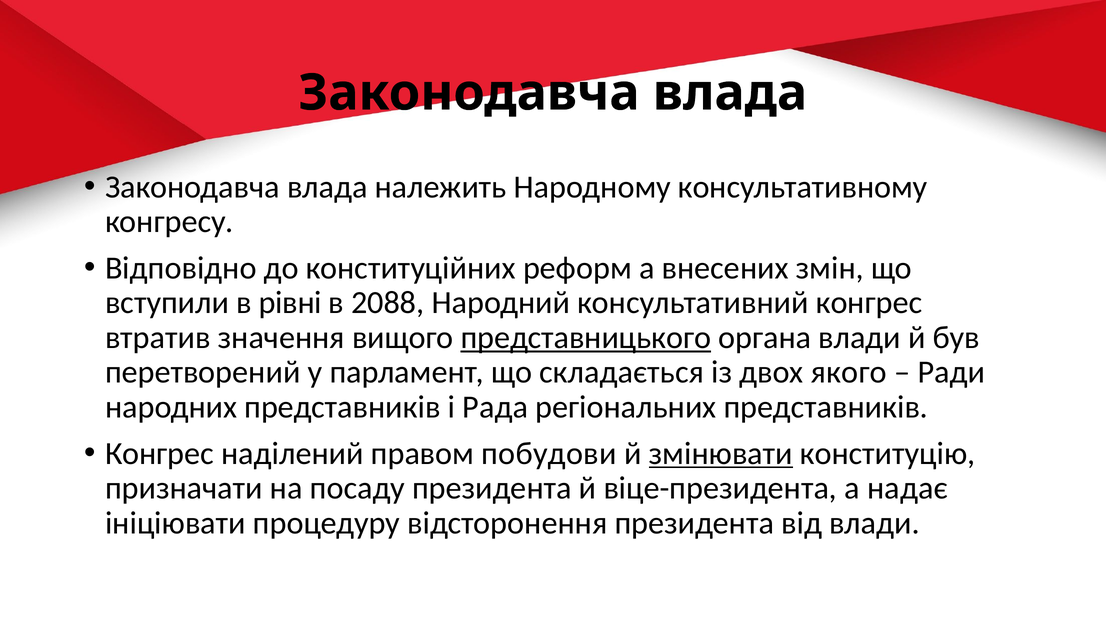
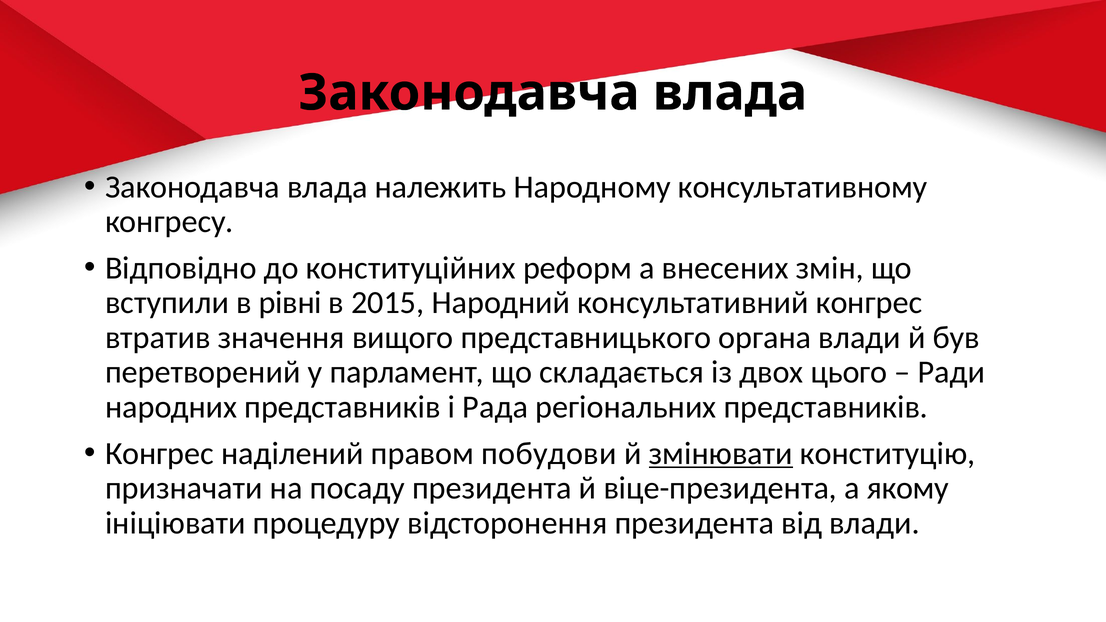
2088: 2088 -> 2015
представницького underline: present -> none
якого: якого -> цього
надає: надає -> якому
